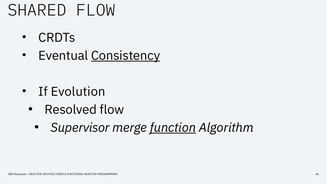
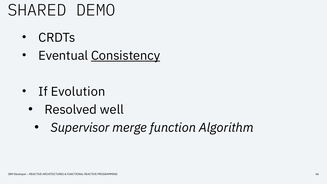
SHARED FLOW: FLOW -> DEMO
Resolved flow: flow -> well
function underline: present -> none
